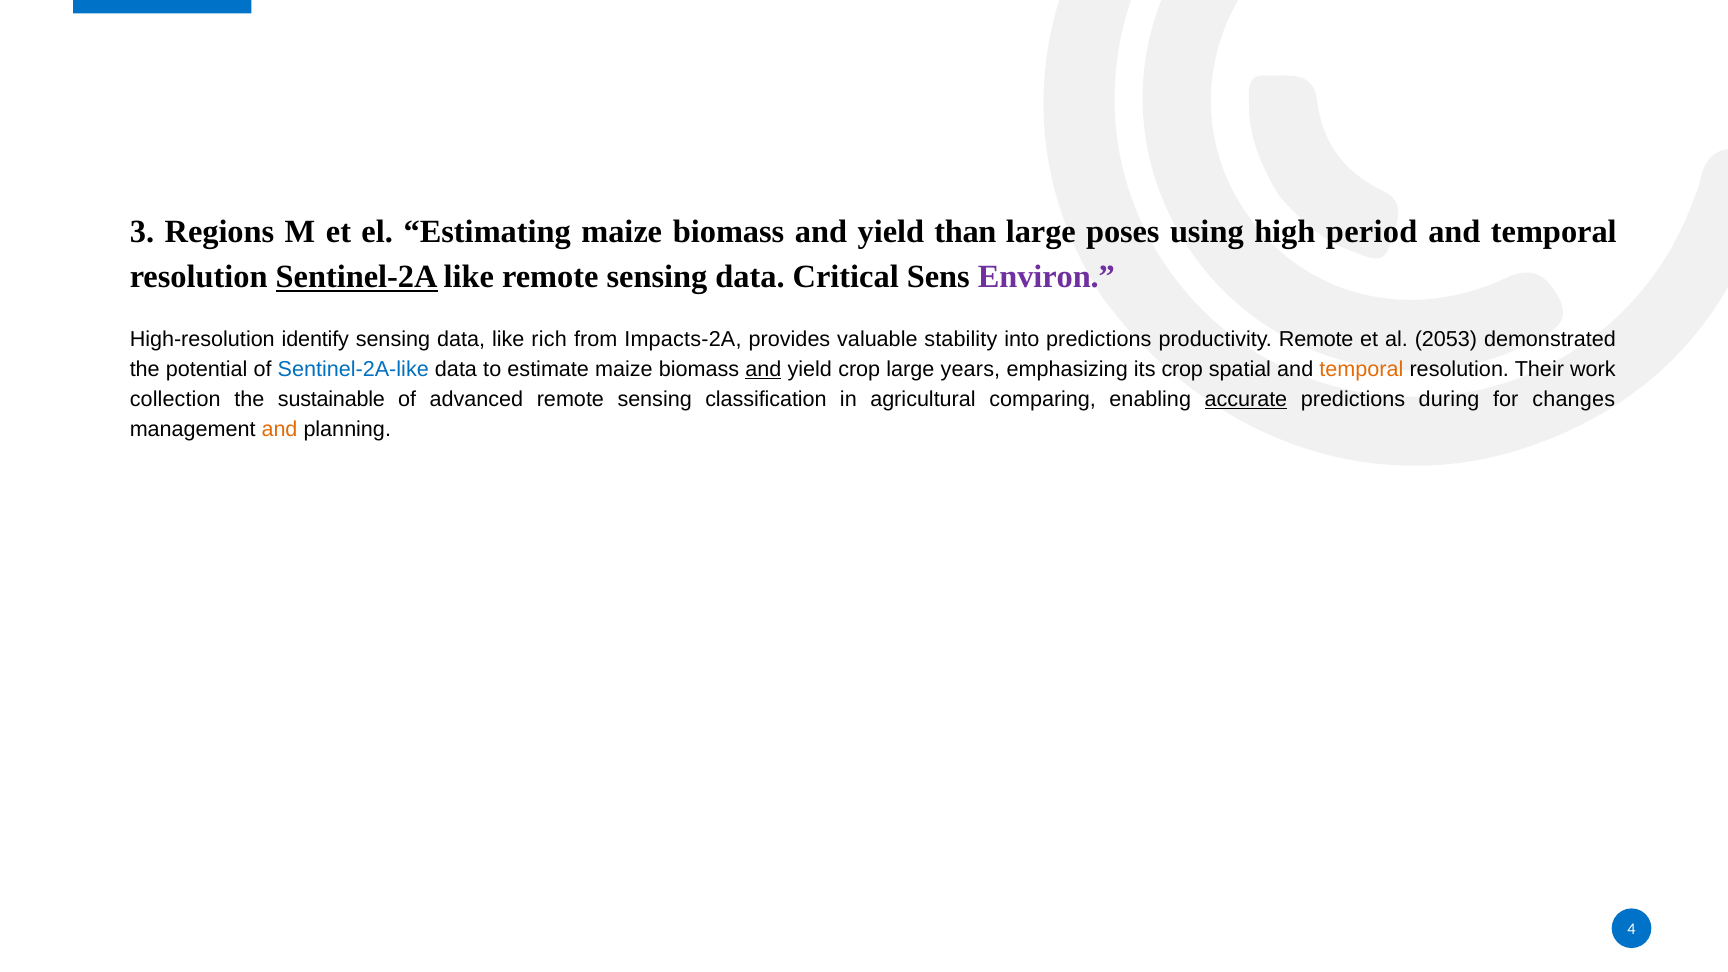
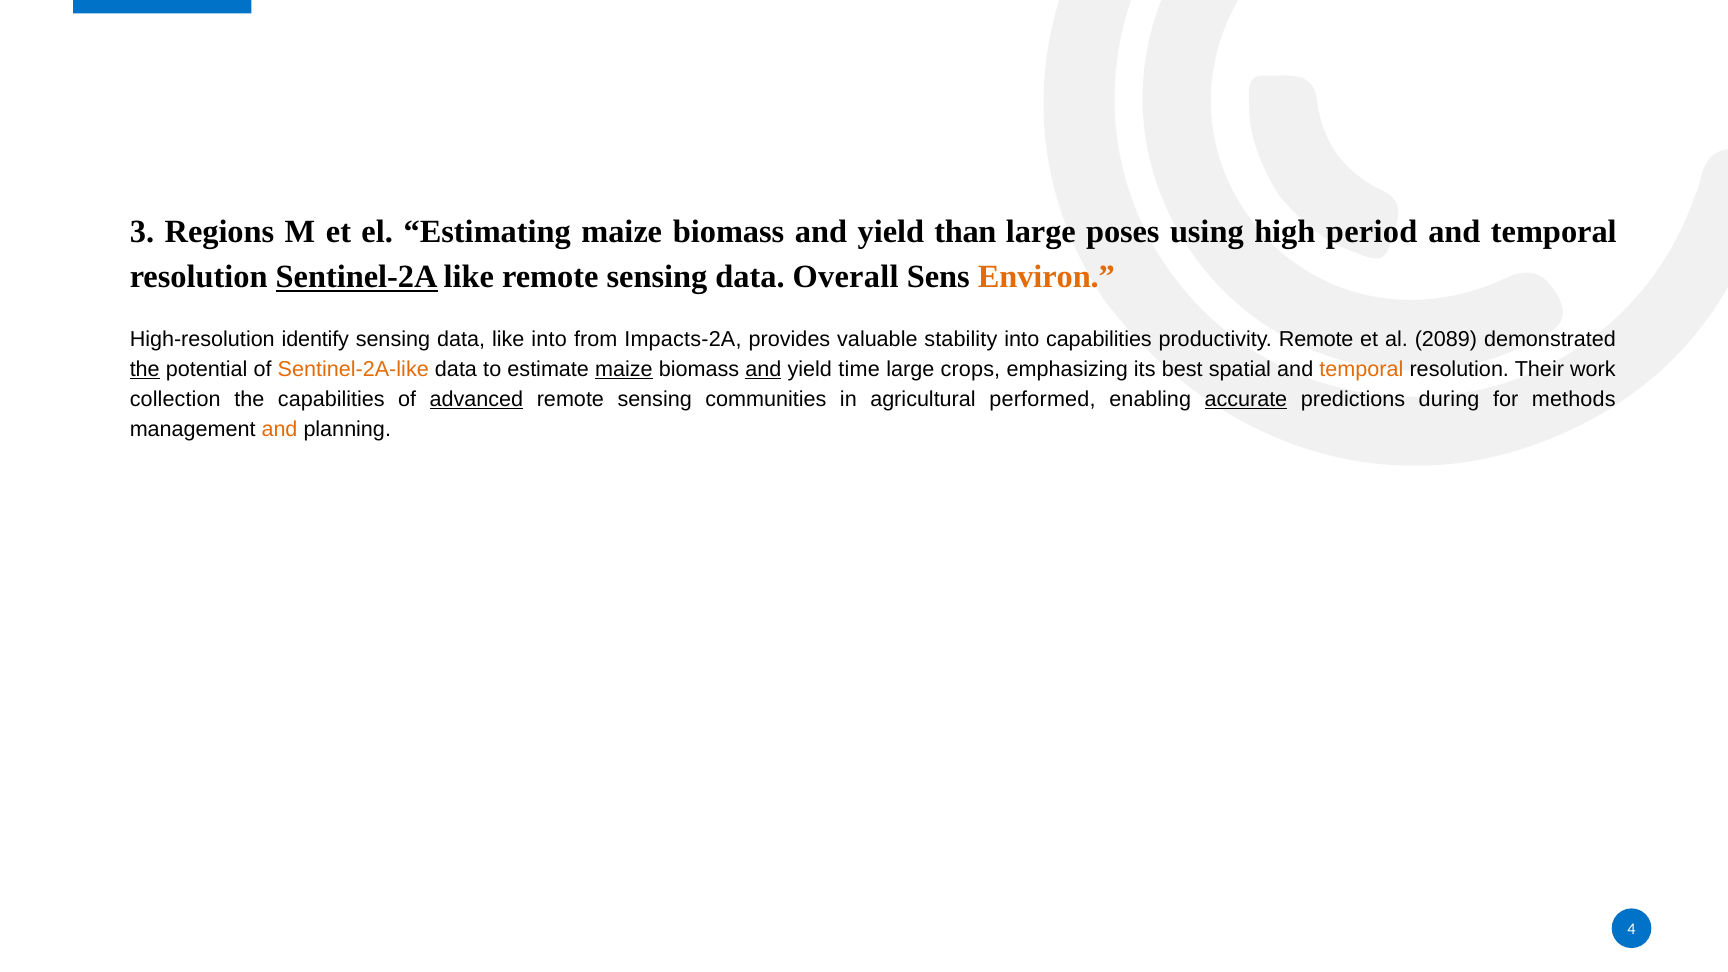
Critical: Critical -> Overall
Environ colour: purple -> orange
like rich: rich -> into
into predictions: predictions -> capabilities
2053: 2053 -> 2089
the at (145, 370) underline: none -> present
Sentinel-2A-like colour: blue -> orange
maize at (624, 370) underline: none -> present
yield crop: crop -> time
years: years -> crops
its crop: crop -> best
the sustainable: sustainable -> capabilities
advanced underline: none -> present
classification: classification -> communities
comparing: comparing -> performed
changes: changes -> methods
